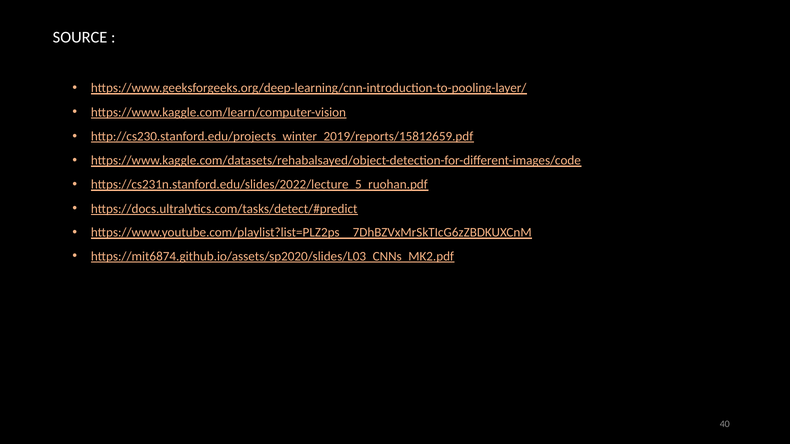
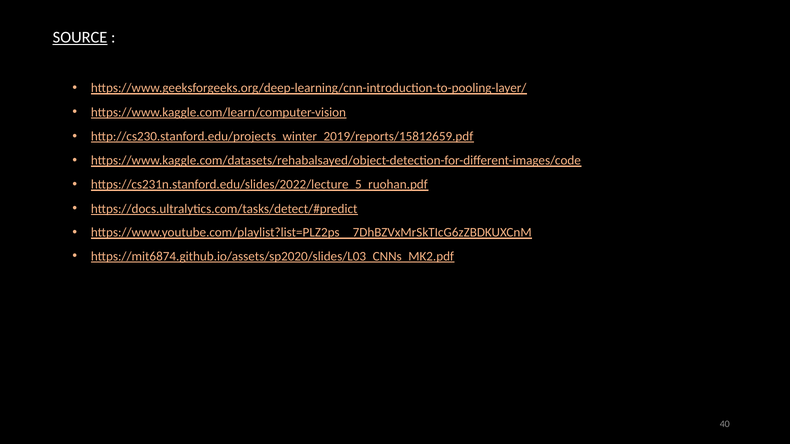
SOURCE underline: none -> present
